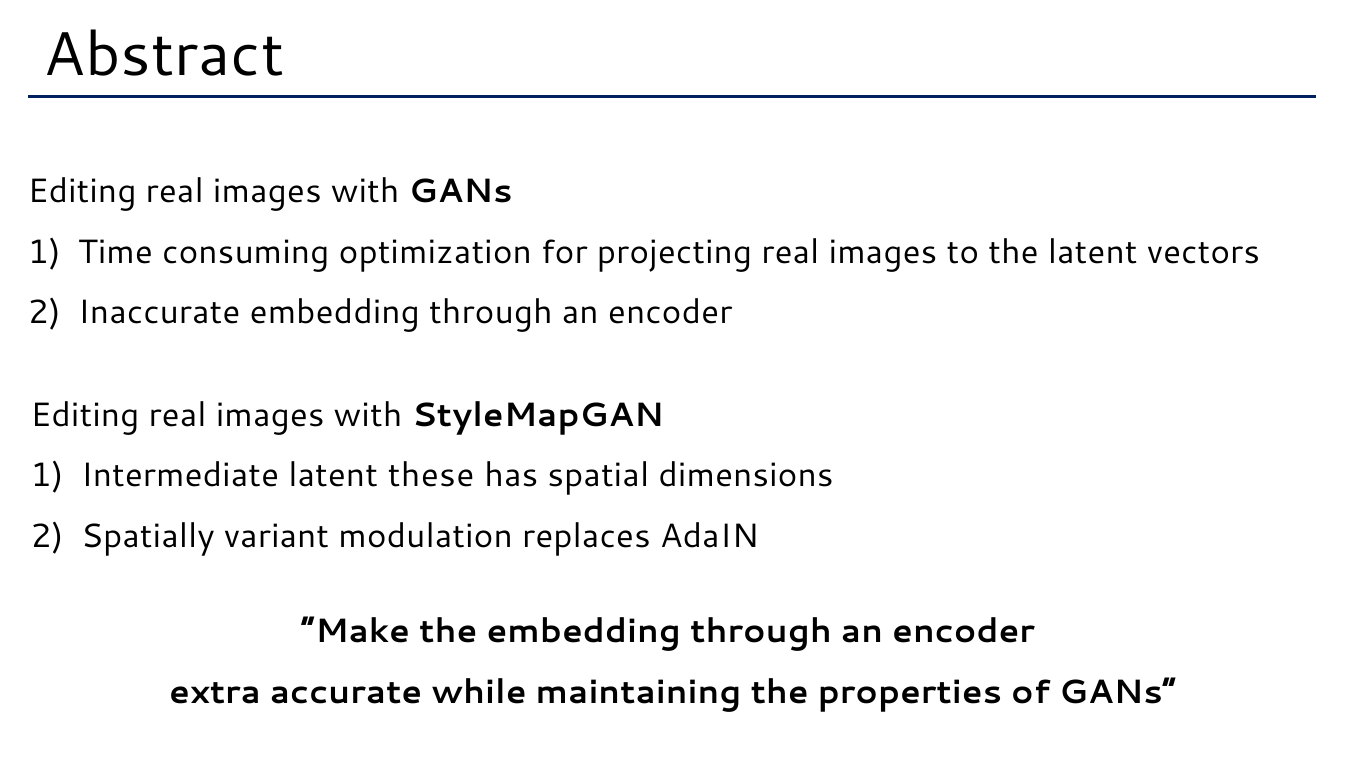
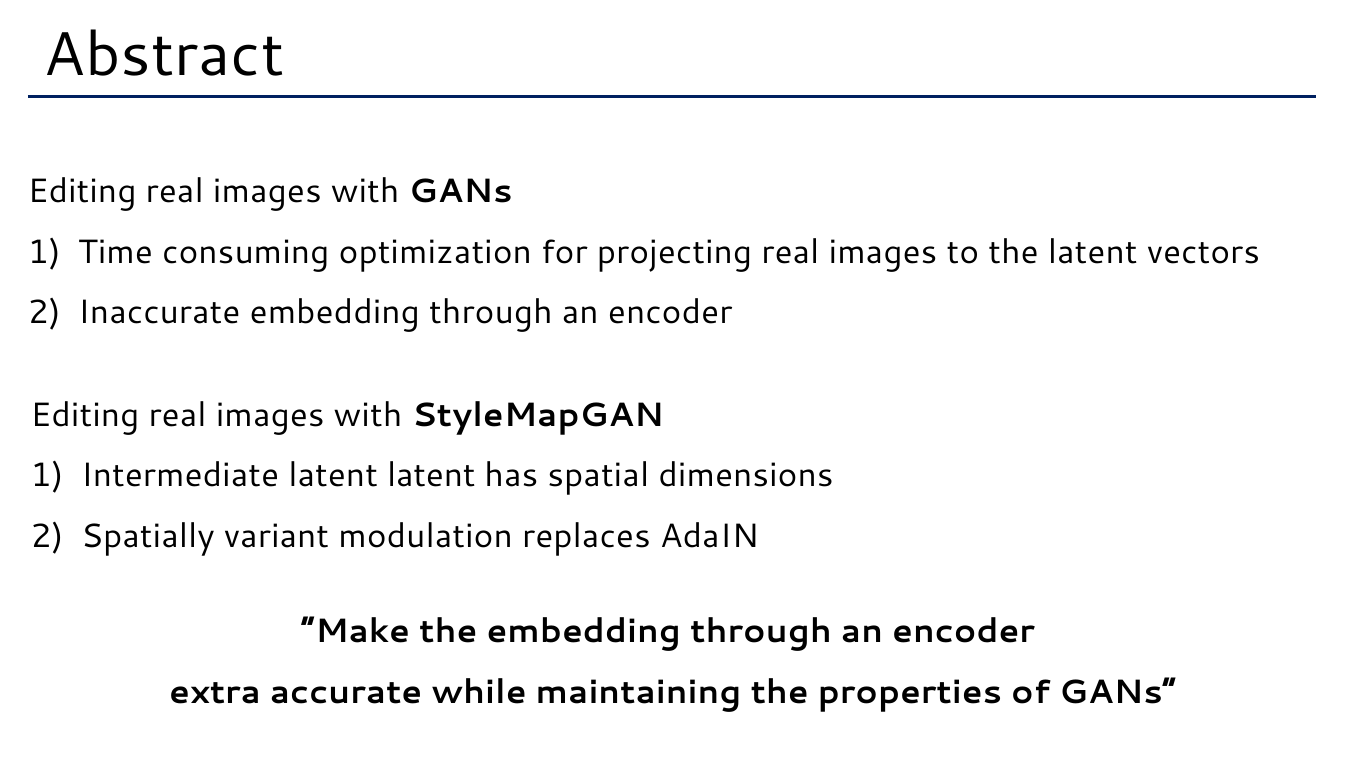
latent these: these -> latent
